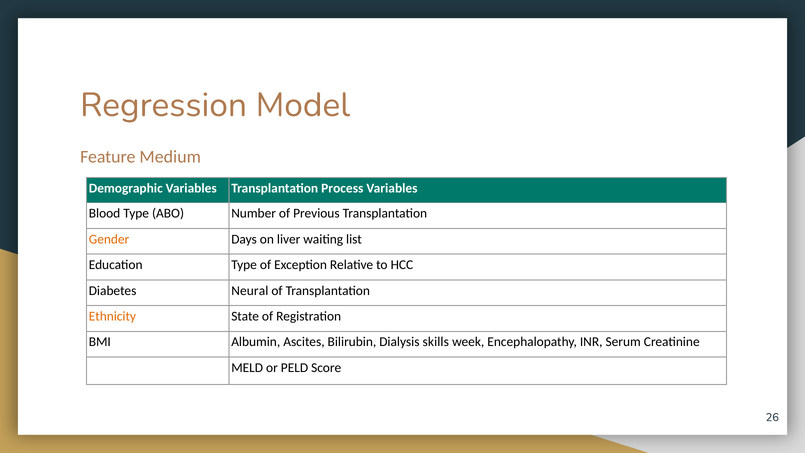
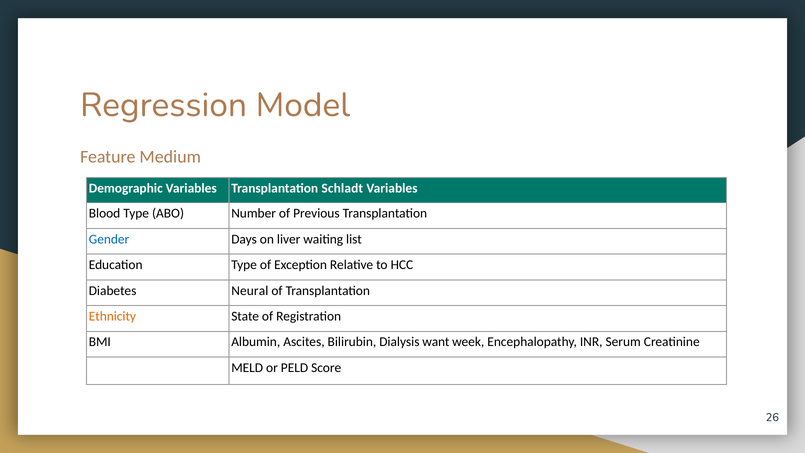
Process: Process -> Schladt
Gender colour: orange -> blue
skills: skills -> want
